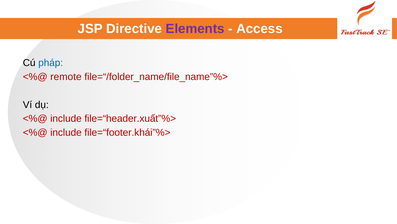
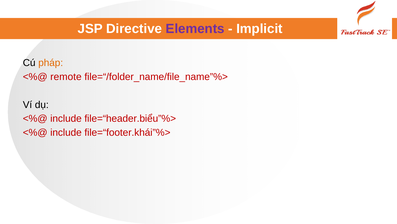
Access: Access -> Implicit
pháp colour: blue -> orange
file=“header.xuất”%>: file=“header.xuất”%> -> file=“header.biểu”%>
